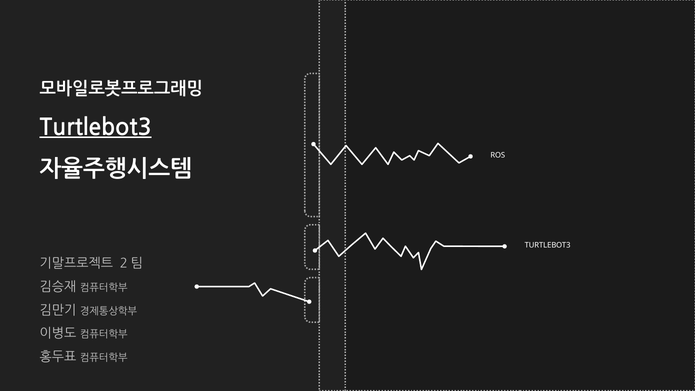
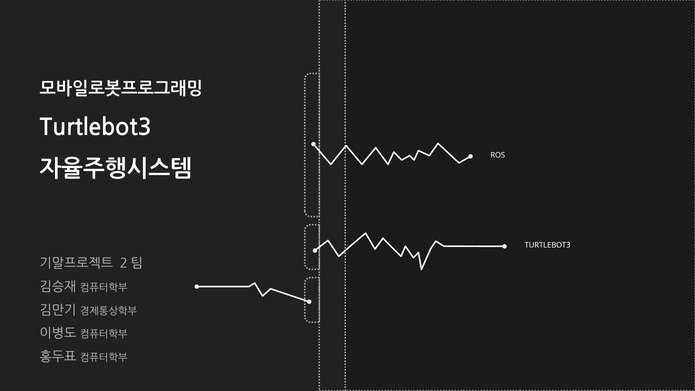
Turtlebot3 at (96, 127) underline: present -> none
